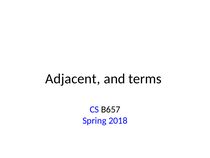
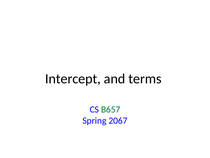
Adjacent: Adjacent -> Intercept
B657 colour: black -> green
2018: 2018 -> 2067
